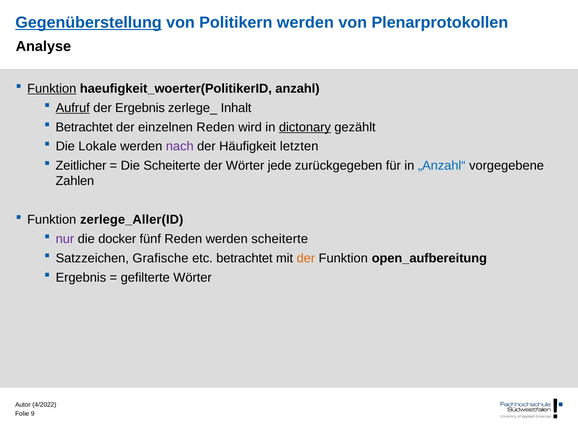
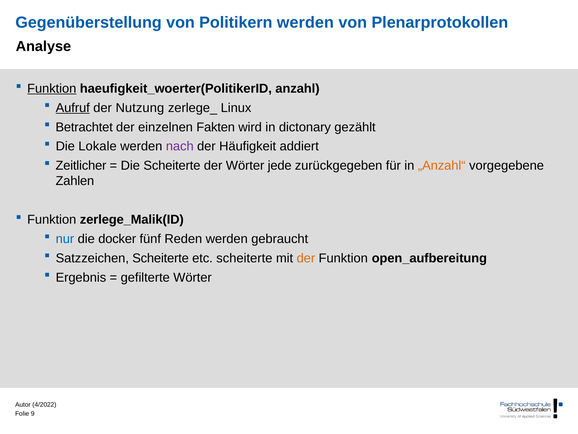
Gegenüberstellung underline: present -> none
der Ergebnis: Ergebnis -> Nutzung
Inhalt: Inhalt -> Linux
einzelnen Reden: Reden -> Fakten
dictonary underline: present -> none
letzten: letzten -> addiert
„Anzahl“ colour: blue -> orange
zerlege_Aller(ID: zerlege_Aller(ID -> zerlege_Malik(ID
nur colour: purple -> blue
werden scheiterte: scheiterte -> gebraucht
Satzzeichen Grafische: Grafische -> Scheiterte
etc betrachtet: betrachtet -> scheiterte
